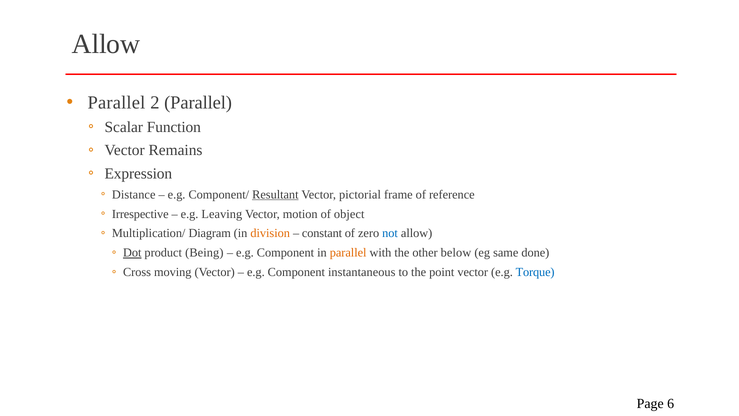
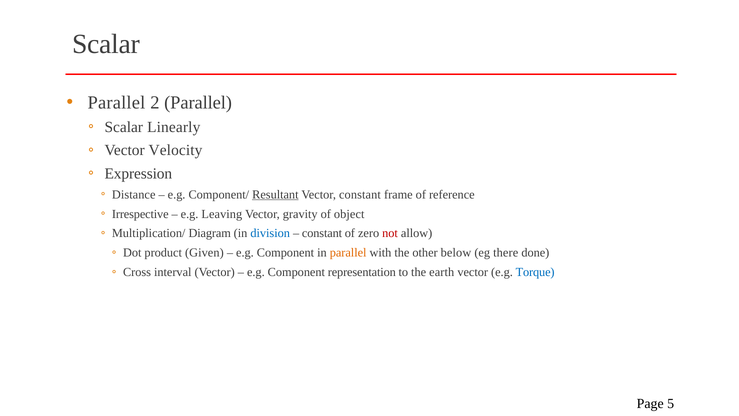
Allow at (106, 44): Allow -> Scalar
Function: Function -> Linearly
Remains: Remains -> Velocity
Vector pictorial: pictorial -> constant
motion: motion -> gravity
division colour: orange -> blue
not colour: blue -> red
Dot underline: present -> none
Being: Being -> Given
same: same -> there
moving: moving -> interval
instantaneous: instantaneous -> representation
point: point -> earth
6: 6 -> 5
